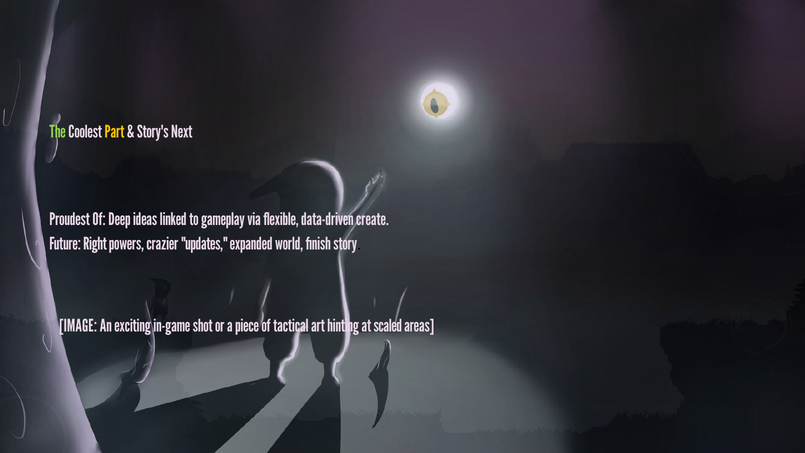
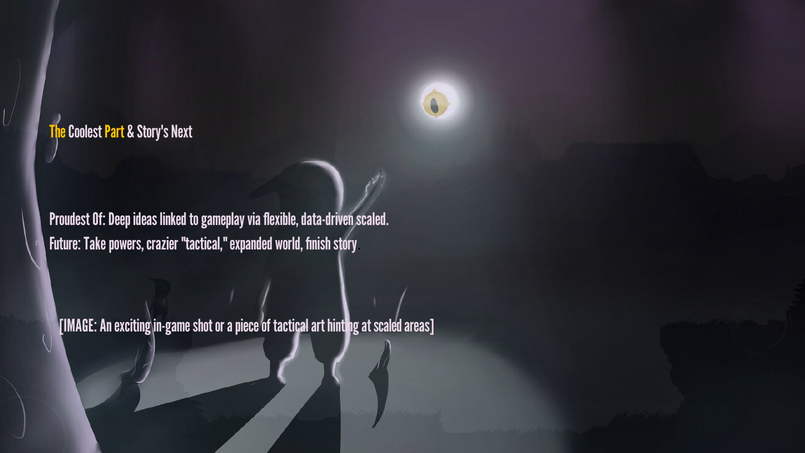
The colour: light green -> yellow
data-driven create: create -> scaled
Right: Right -> Take
crazier updates: updates -> tactical
